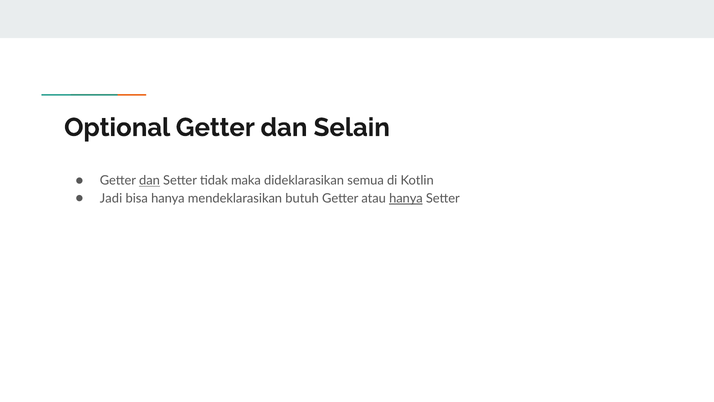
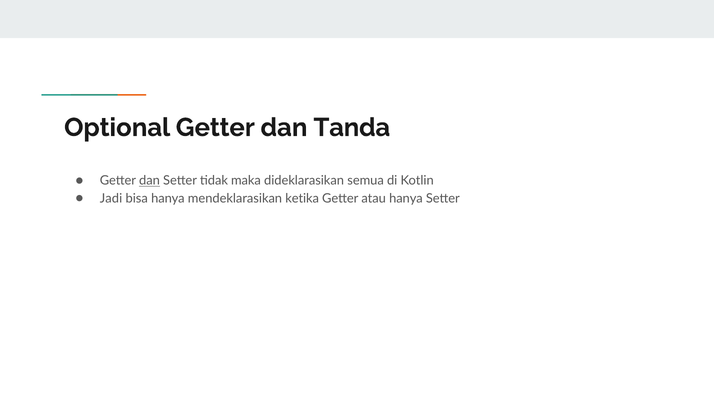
Selain: Selain -> Tanda
butuh: butuh -> ketika
hanya at (406, 198) underline: present -> none
